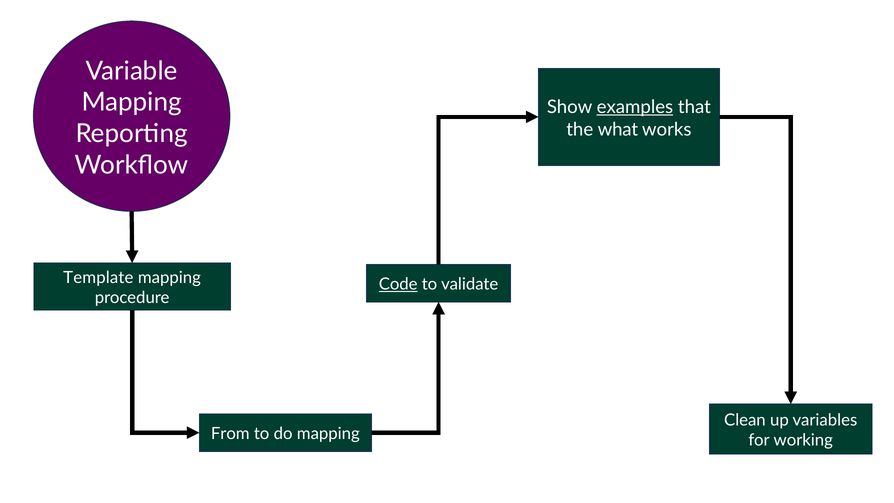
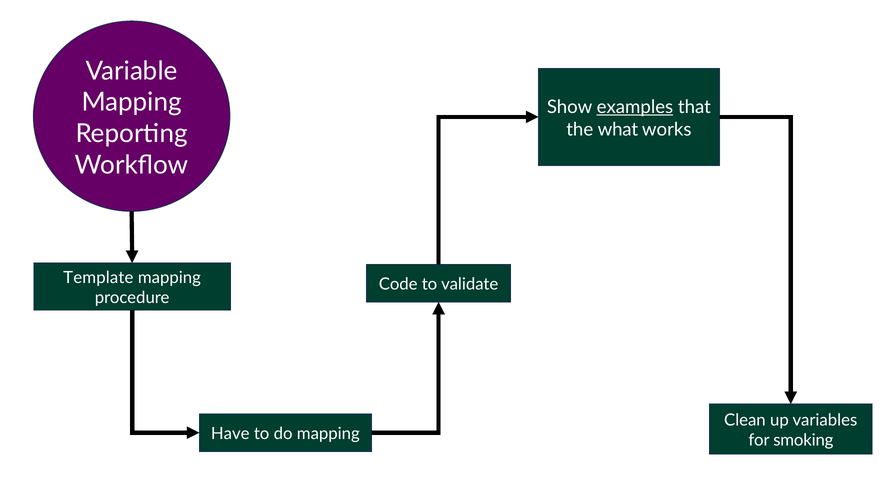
Code underline: present -> none
From: From -> Have
working: working -> smoking
